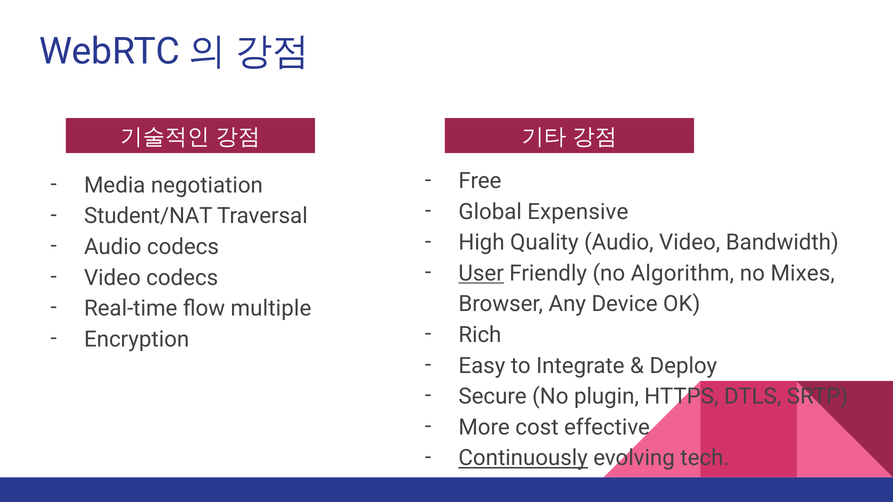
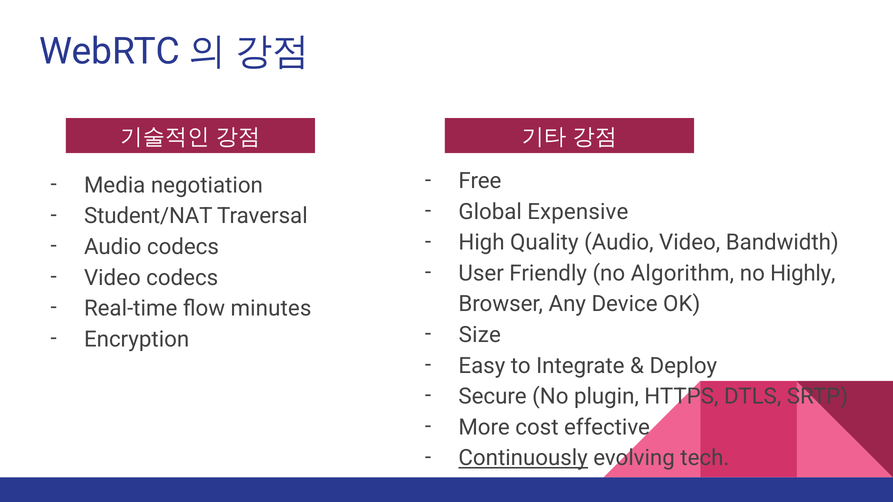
User underline: present -> none
Mixes: Mixes -> Highly
multiple: multiple -> minutes
Rich: Rich -> Size
